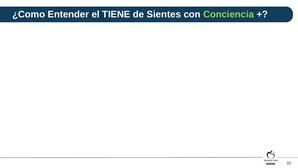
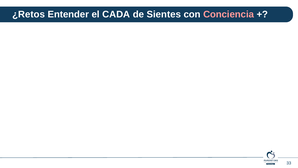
¿Como: ¿Como -> ¿Retos
TIENE: TIENE -> CADA
Conciencia colour: light green -> pink
